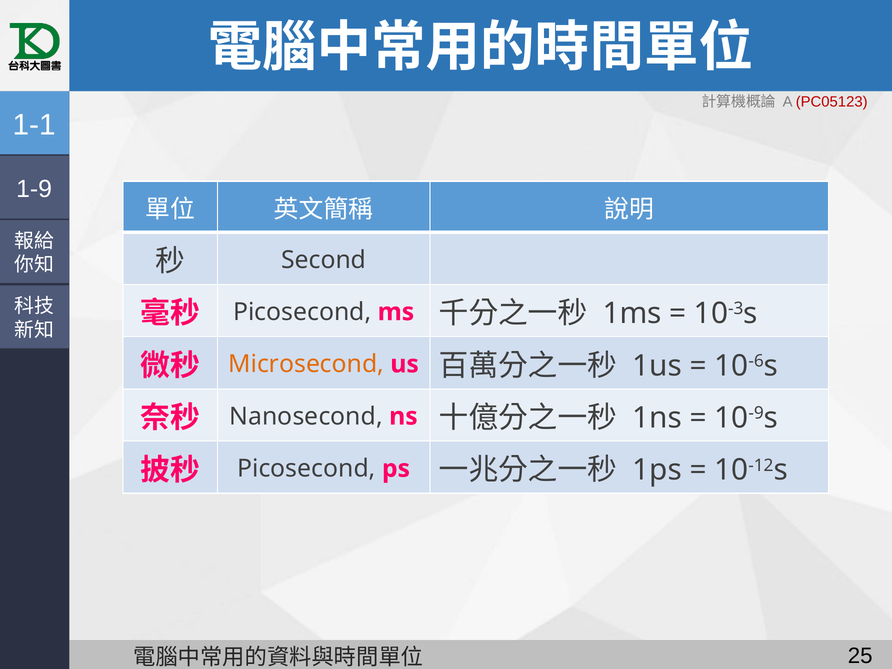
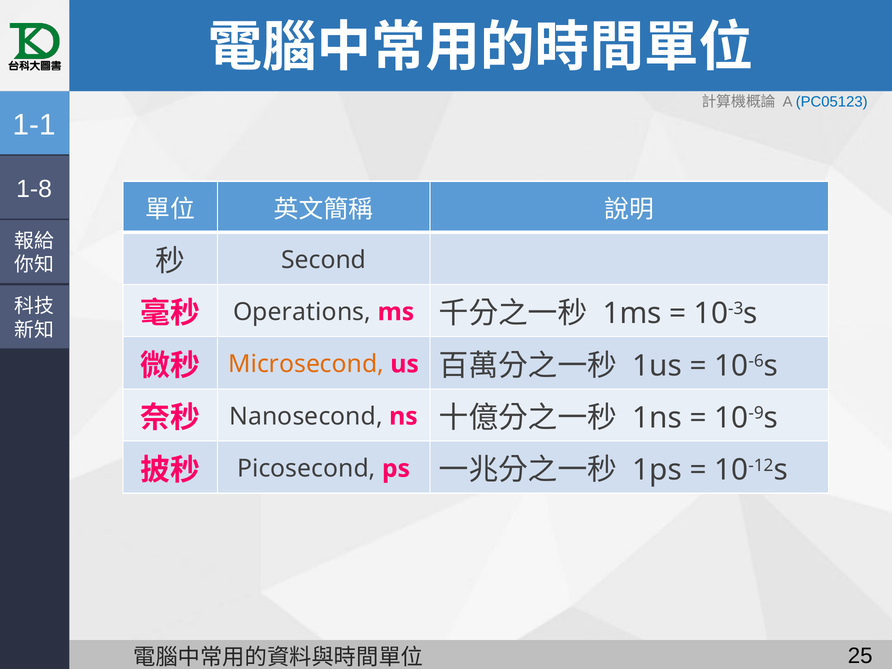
PC05123 colour: red -> blue
1-9: 1-9 -> 1-8
Picosecond at (302, 312): Picosecond -> Operations
